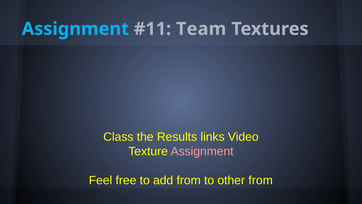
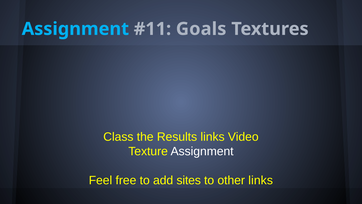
Team: Team -> Goals
Assignment at (202, 151) colour: pink -> white
add from: from -> sites
other from: from -> links
